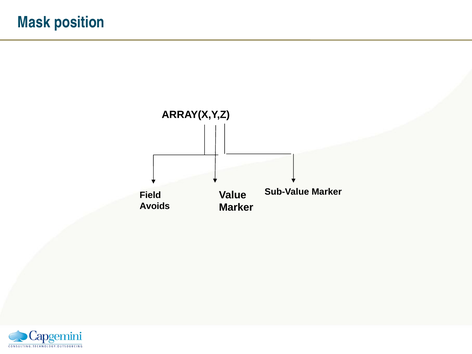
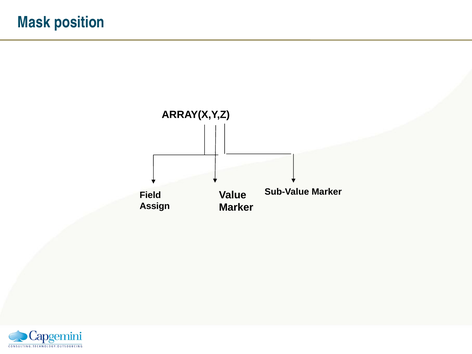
Avoids: Avoids -> Assign
